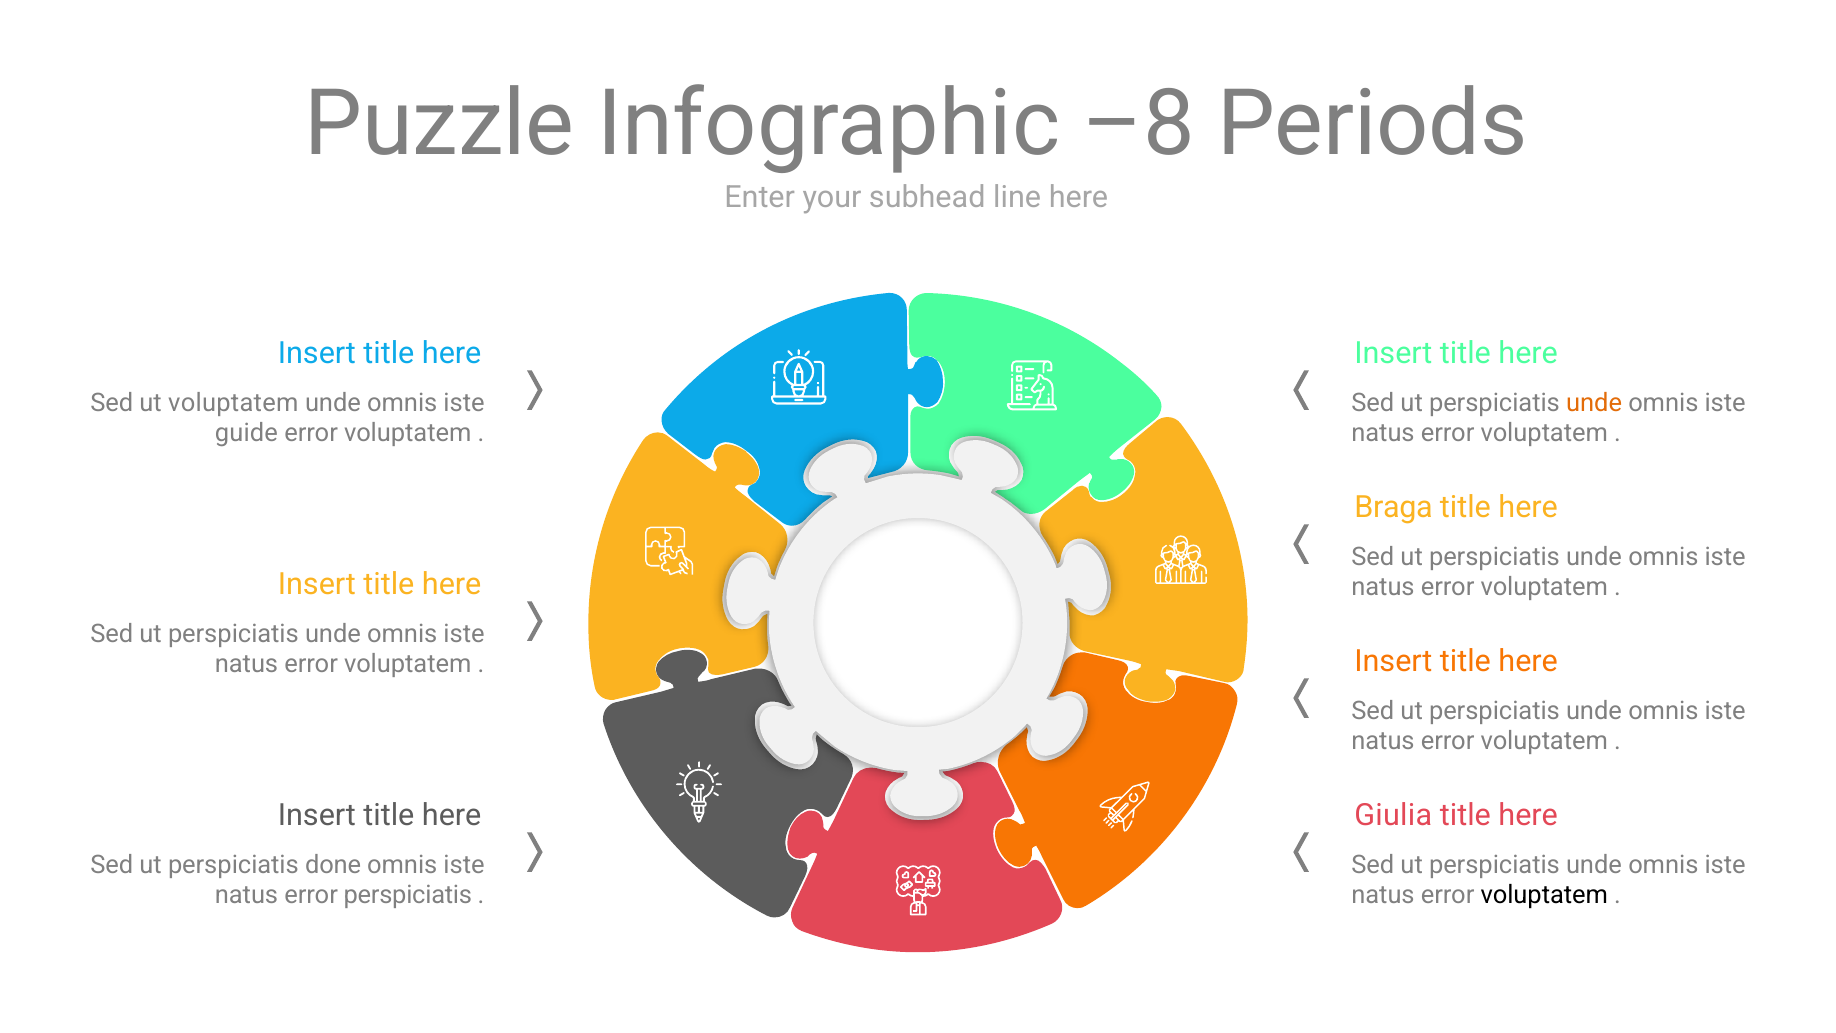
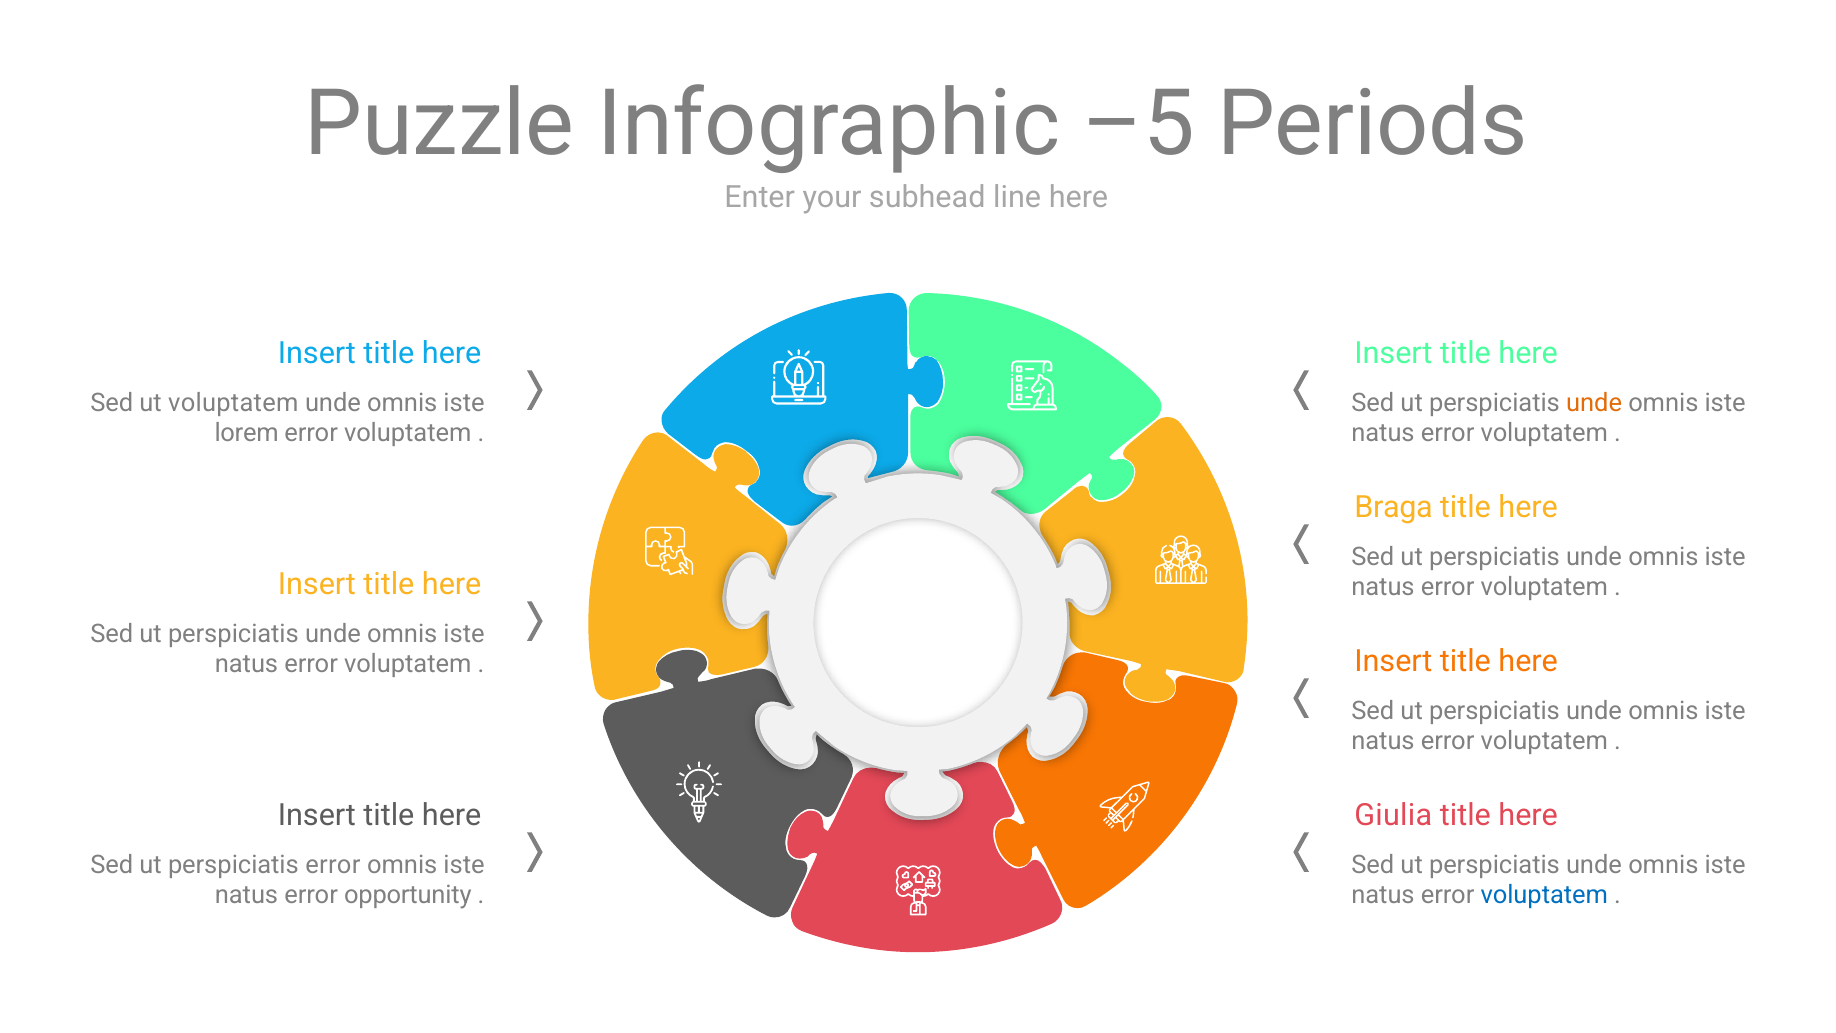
–8: –8 -> –5
guide: guide -> lorem
perspiciatis done: done -> error
error perspiciatis: perspiciatis -> opportunity
voluptatem at (1544, 895) colour: black -> blue
